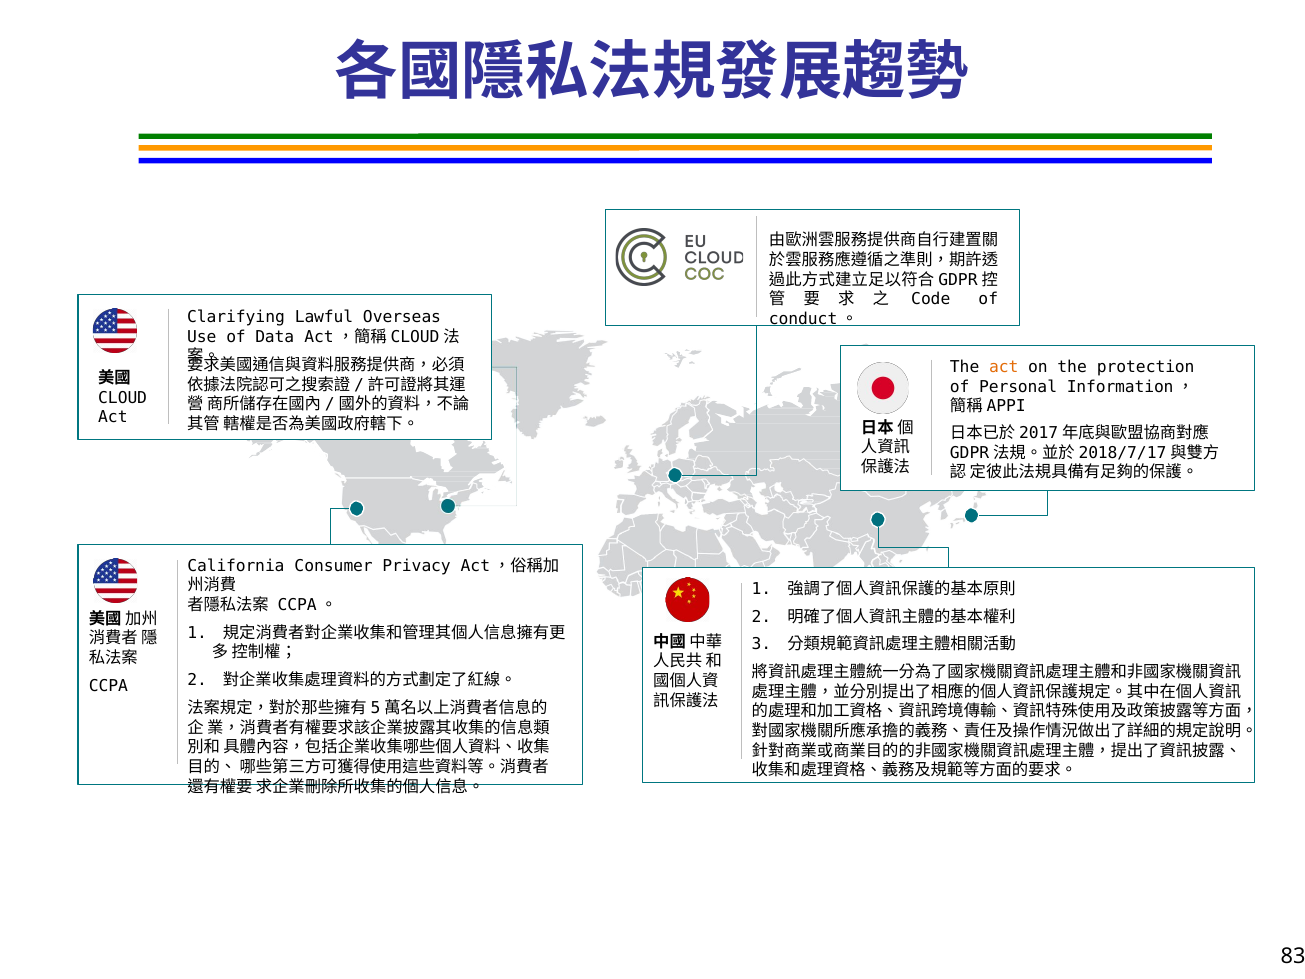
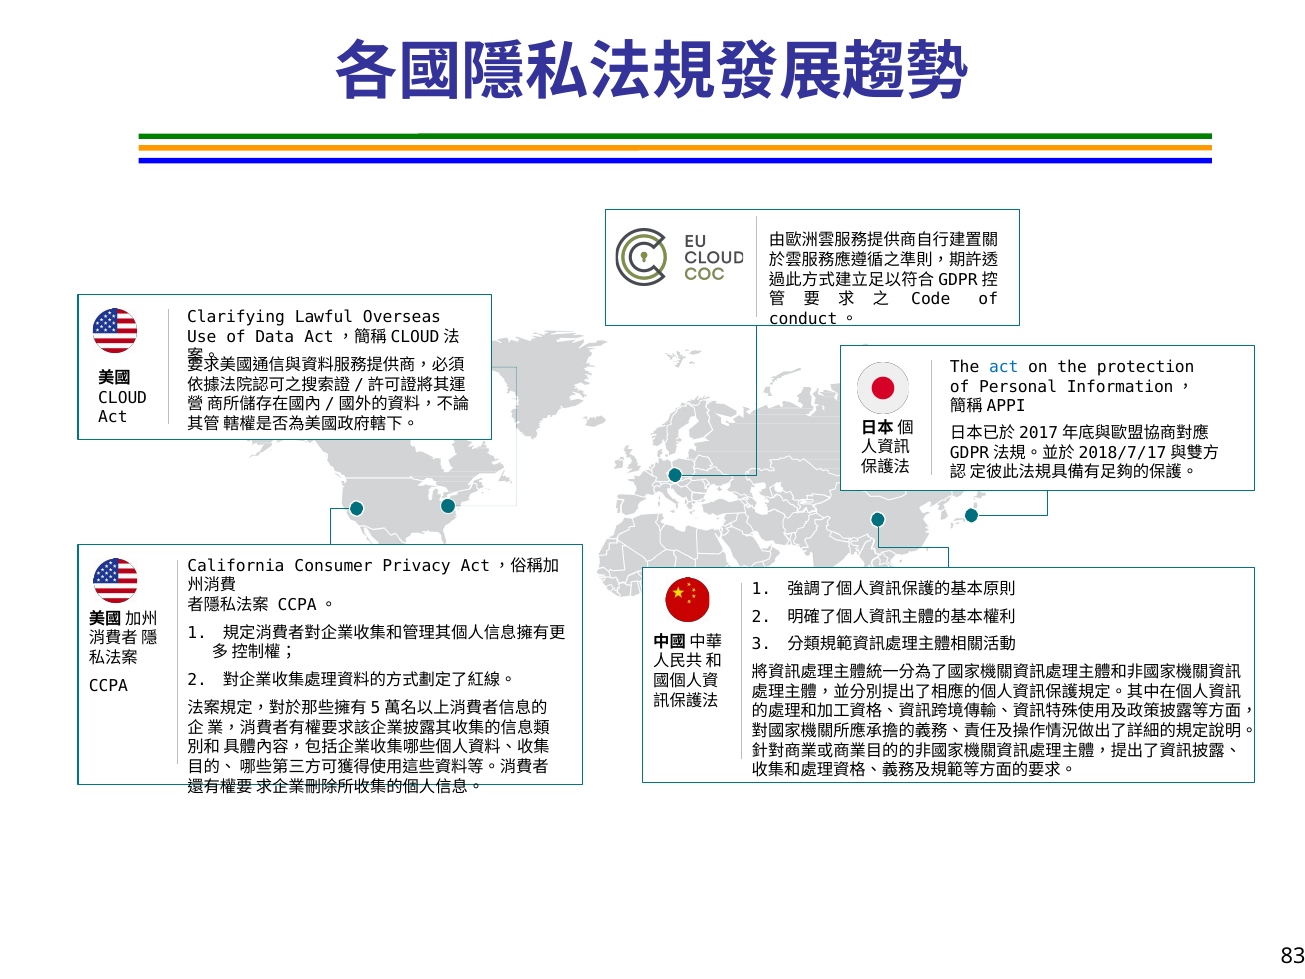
act at (1004, 367) colour: orange -> blue
